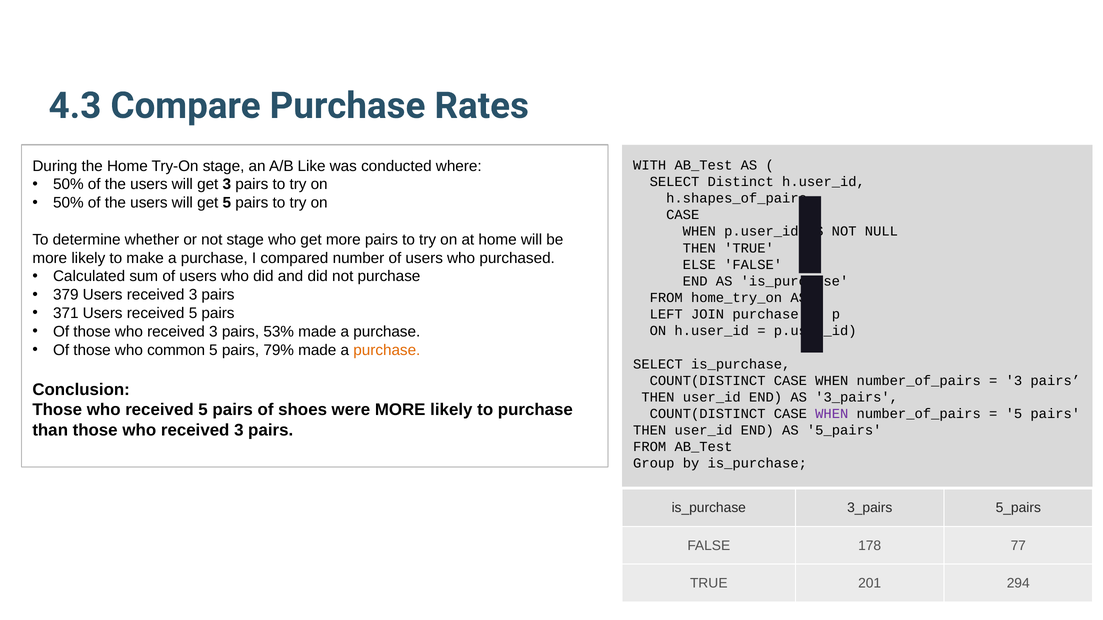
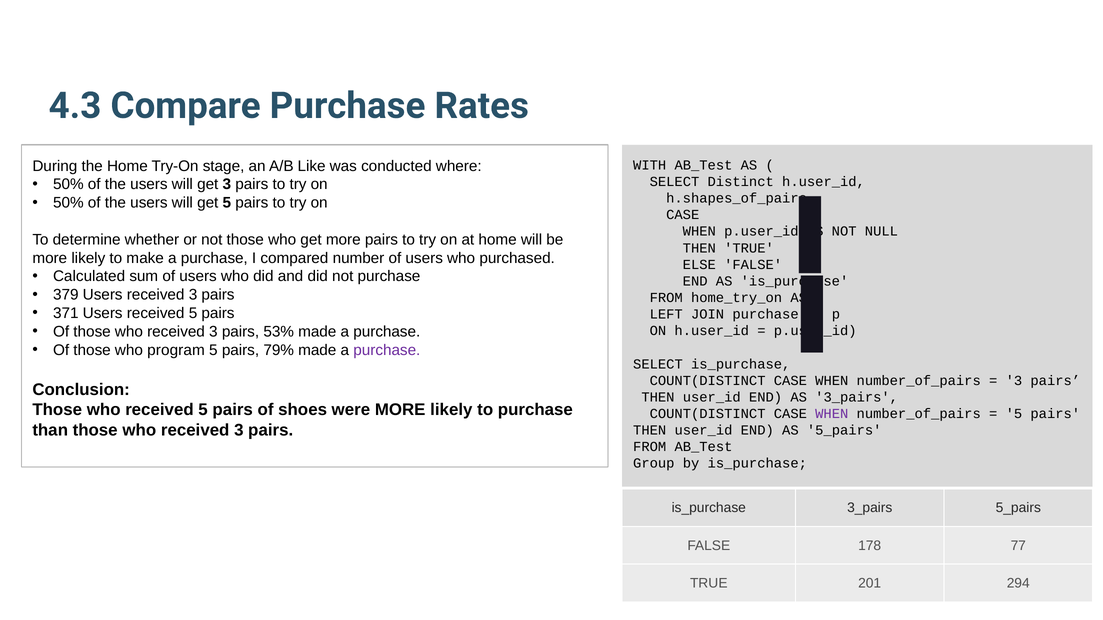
not stage: stage -> those
common: common -> program
purchase at (387, 350) colour: orange -> purple
